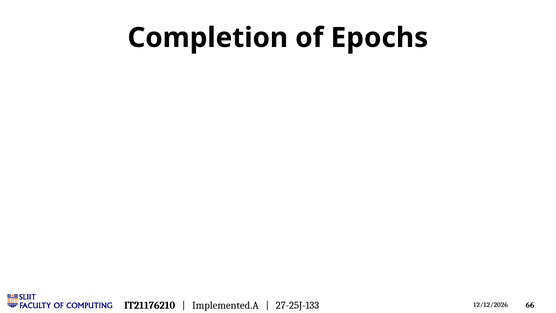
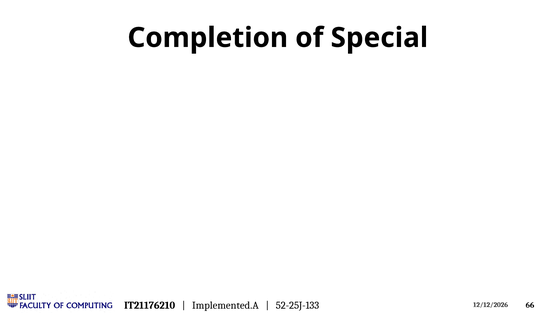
Epochs: Epochs -> Special
27-25J-133: 27-25J-133 -> 52-25J-133
